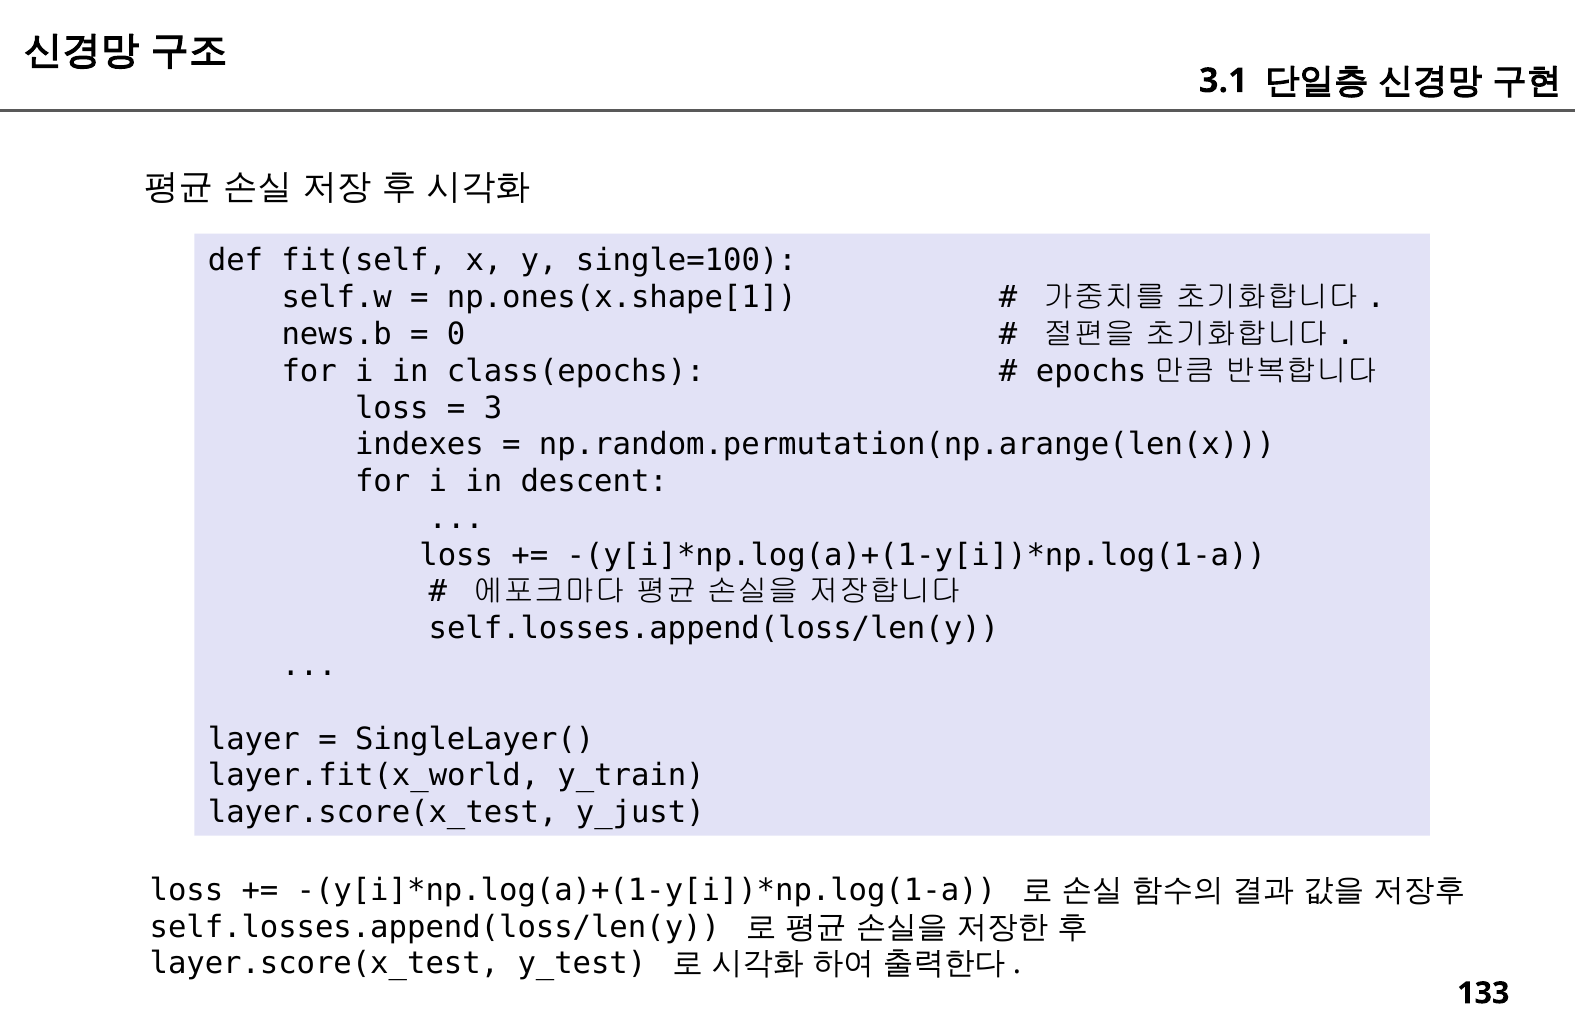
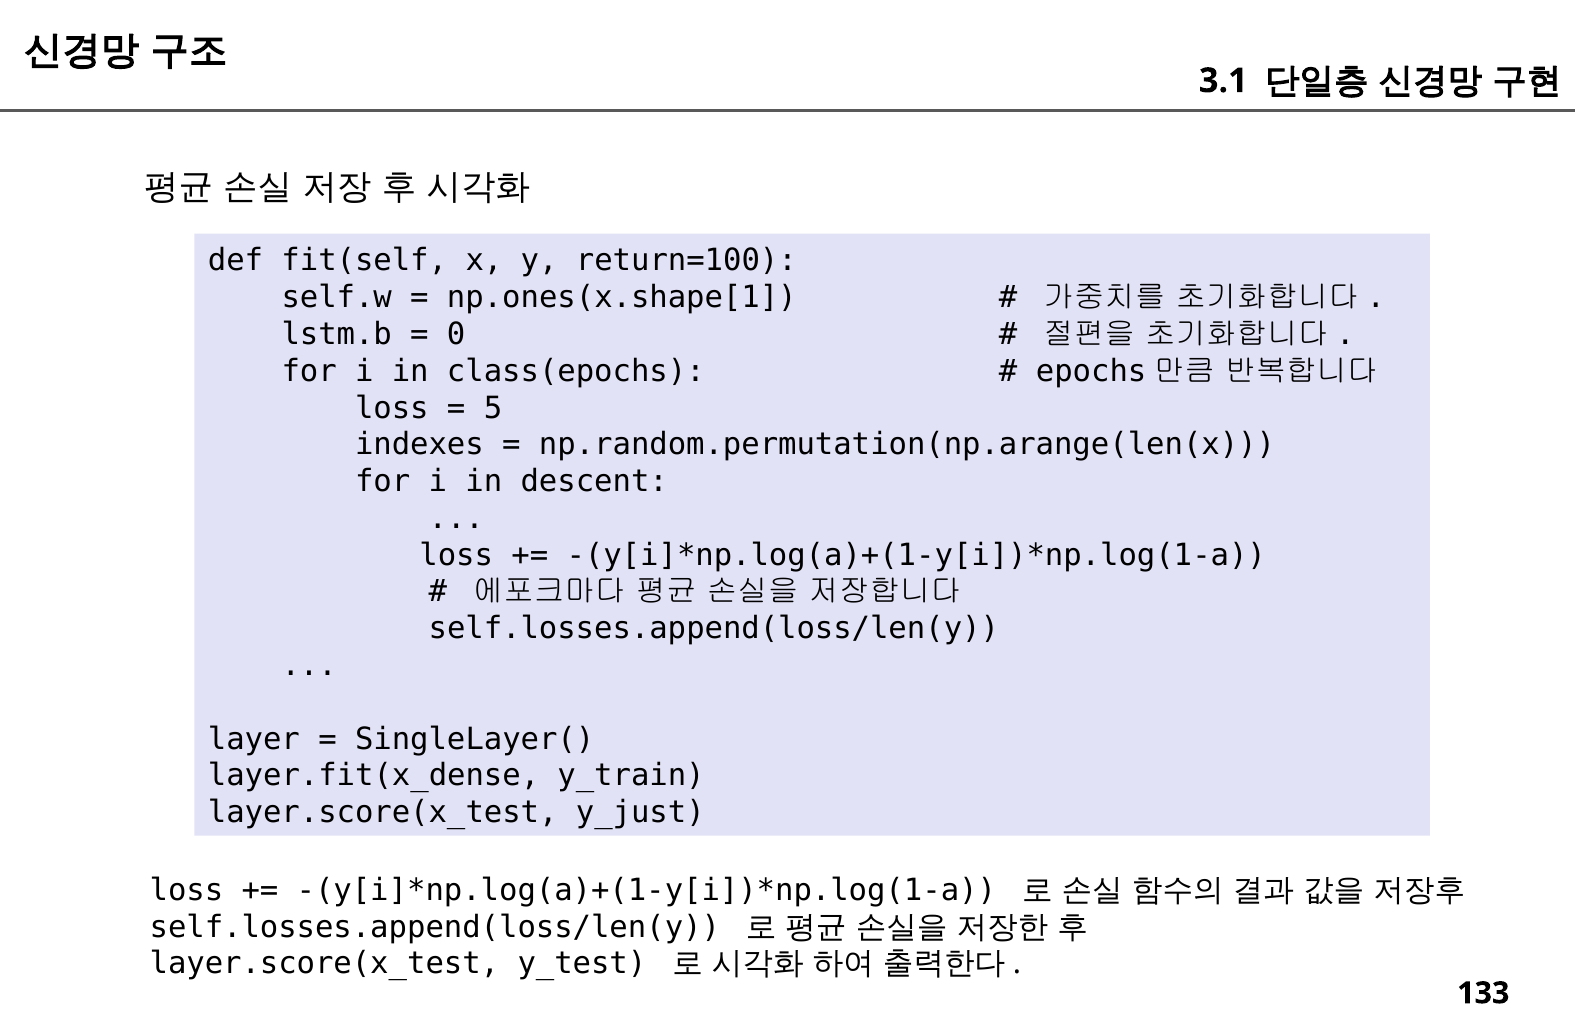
single=100: single=100 -> return=100
news.b: news.b -> lstm.b
3: 3 -> 5
layer.fit(x_world: layer.fit(x_world -> layer.fit(x_dense
